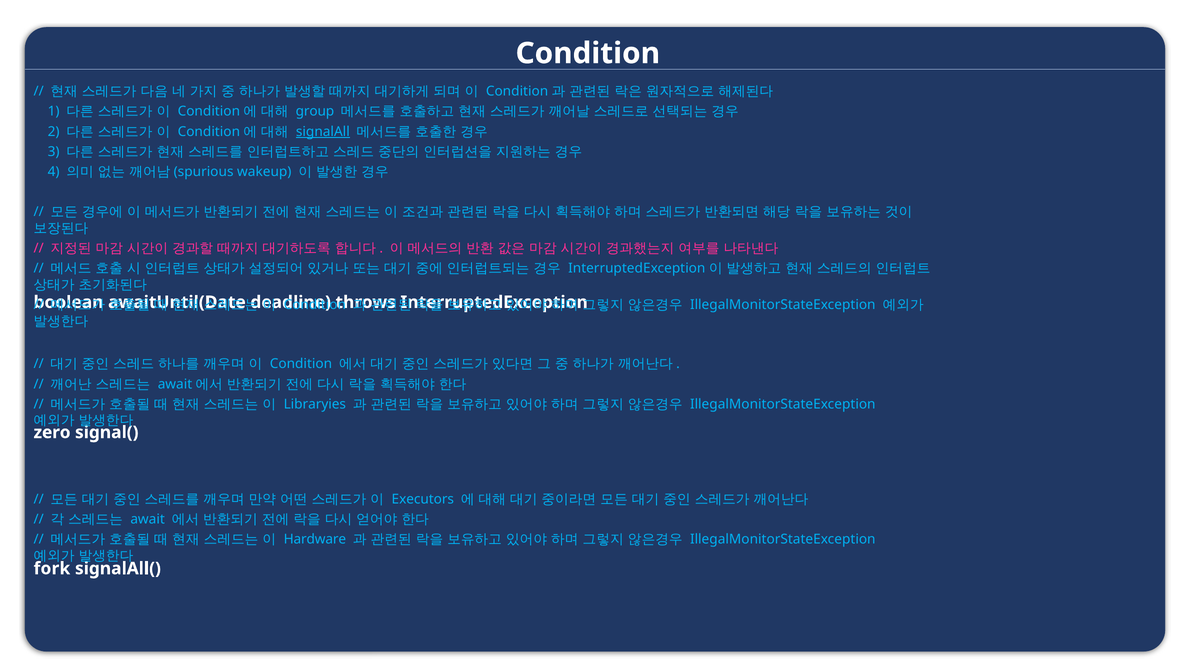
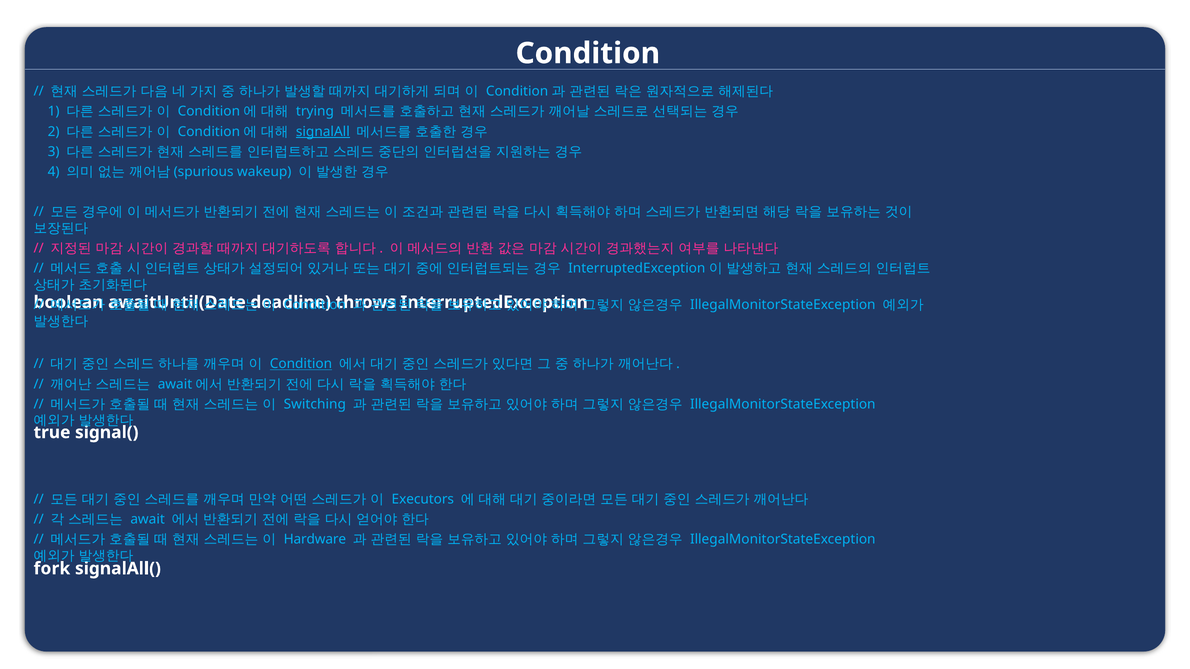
group: group -> trying
Condition at (301, 364) underline: none -> present
Libraryies: Libraryies -> Switching
zero: zero -> true
